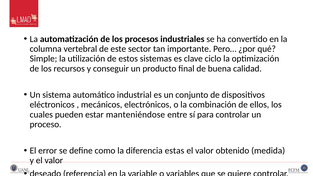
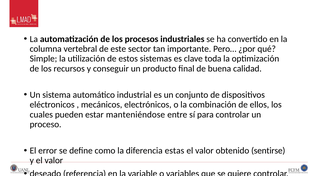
ciclo: ciclo -> toda
medida: medida -> sentirse
